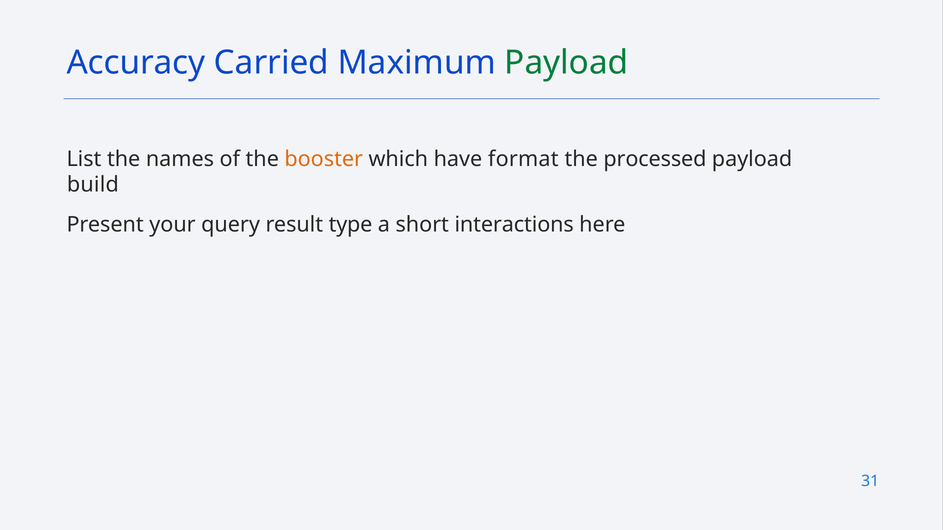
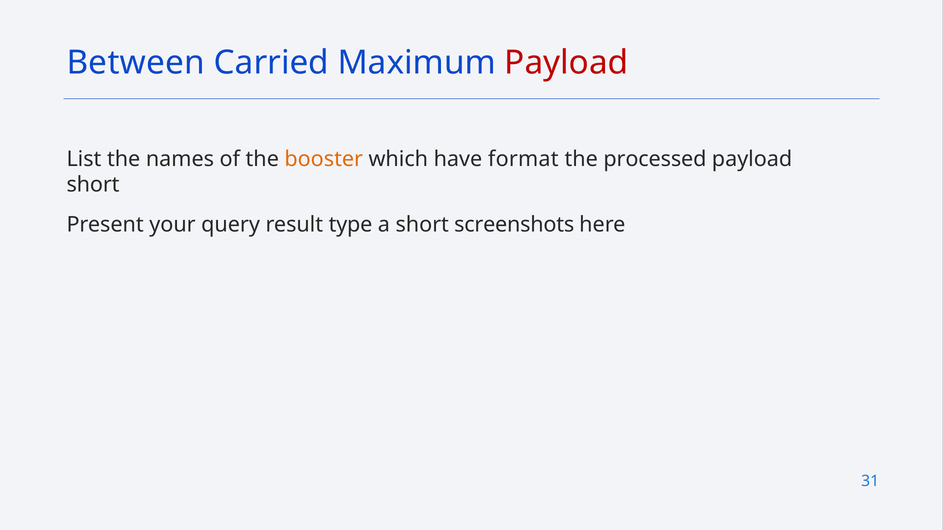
Accuracy: Accuracy -> Between
Payload at (566, 63) colour: green -> red
build at (93, 185): build -> short
interactions: interactions -> screenshots
